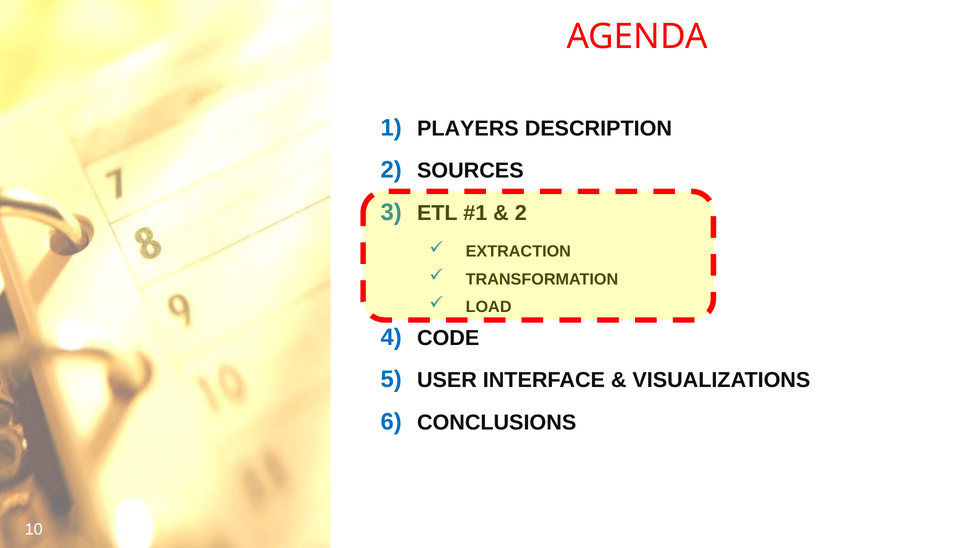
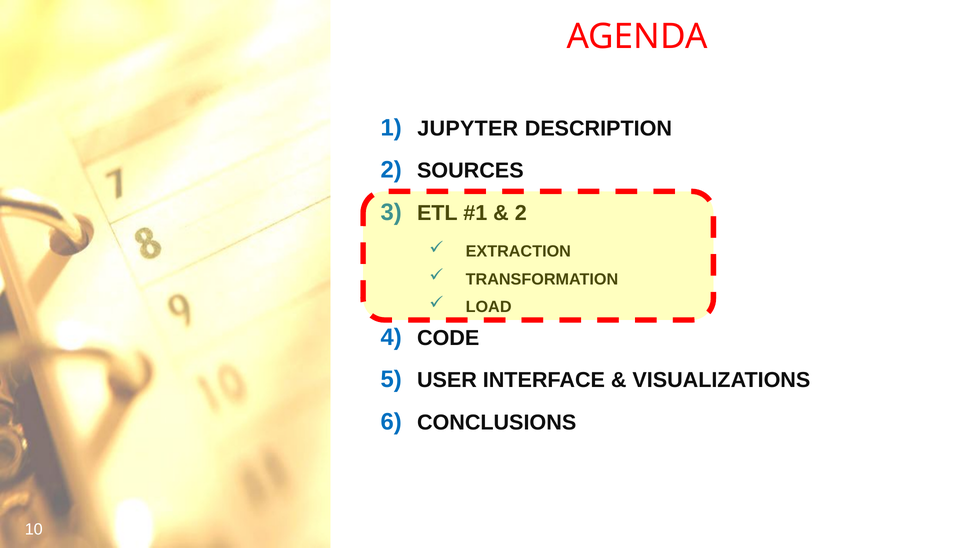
PLAYERS: PLAYERS -> JUPYTER
